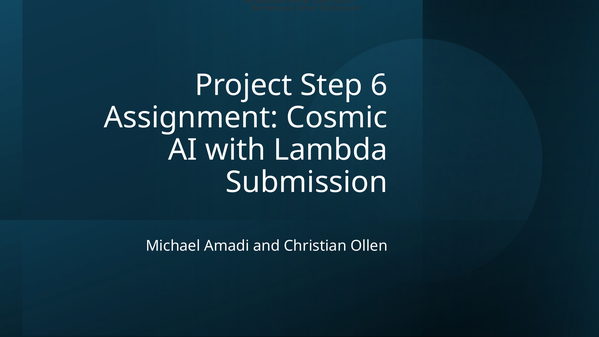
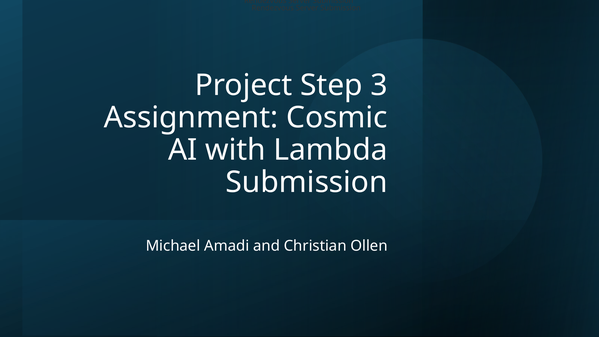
6: 6 -> 3
